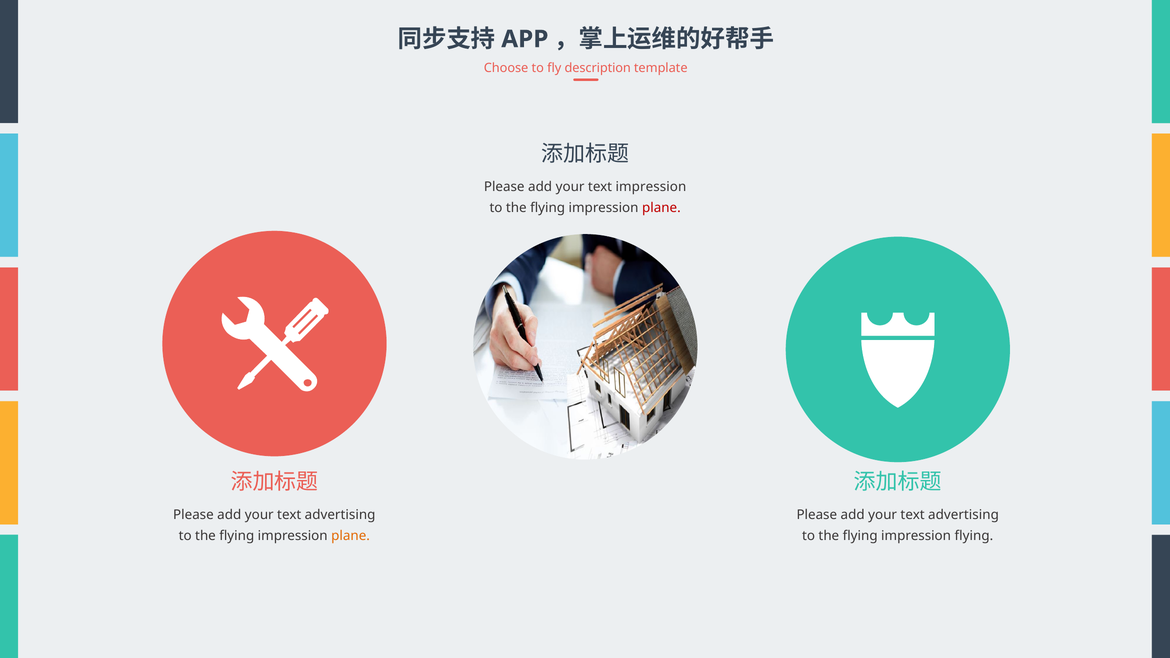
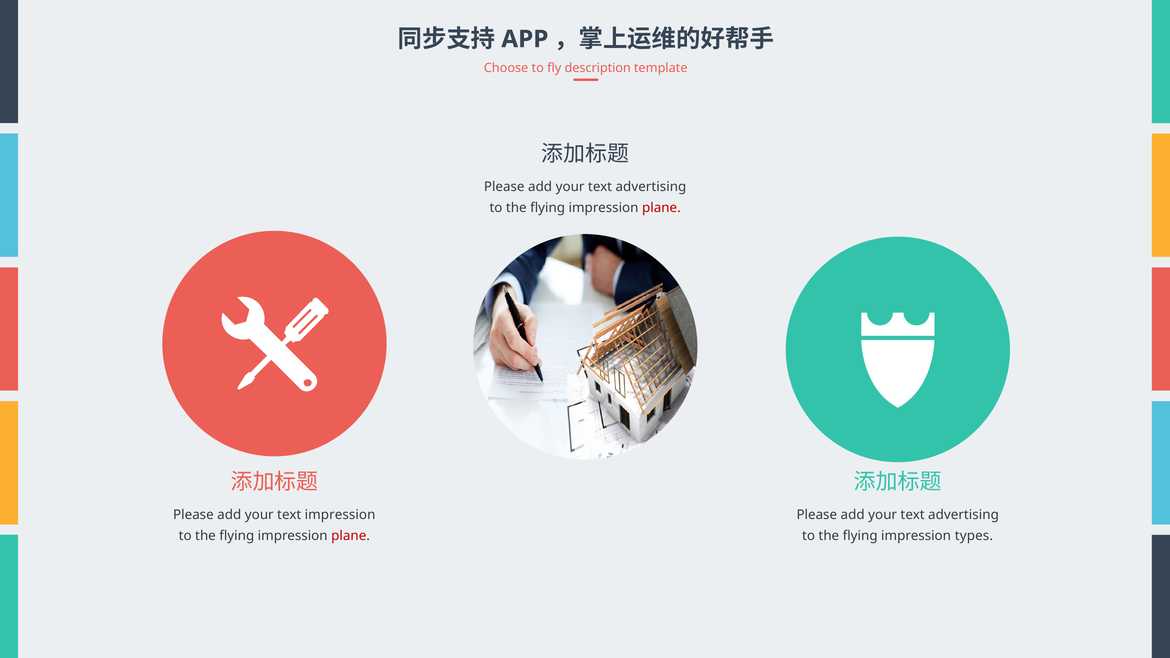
impression at (651, 187): impression -> advertising
advertising at (340, 515): advertising -> impression
plane at (351, 536) colour: orange -> red
impression flying: flying -> types
